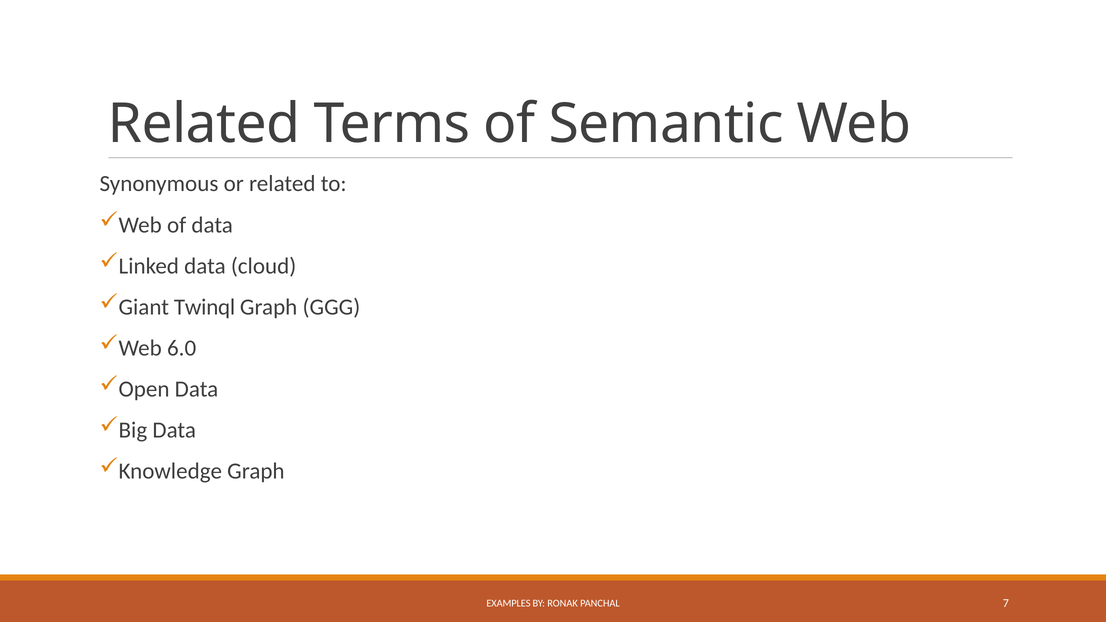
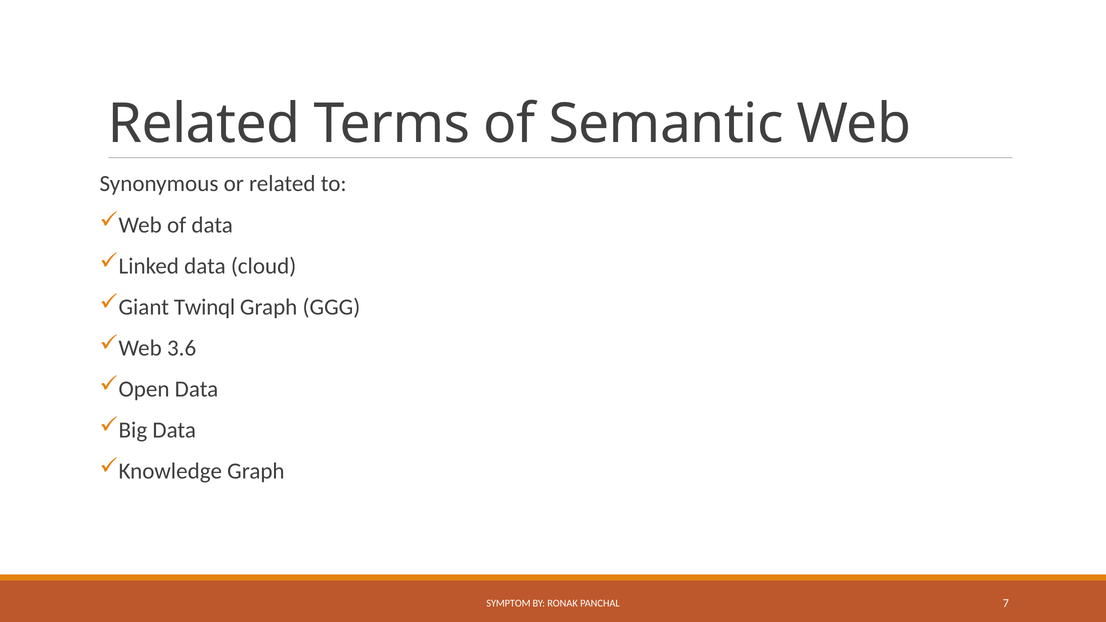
6.0: 6.0 -> 3.6
EXAMPLES: EXAMPLES -> SYMPTOM
